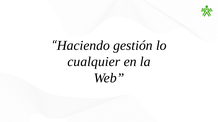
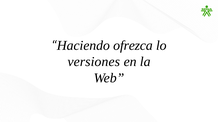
gestión: gestión -> ofrezca
cualquier: cualquier -> versiones
